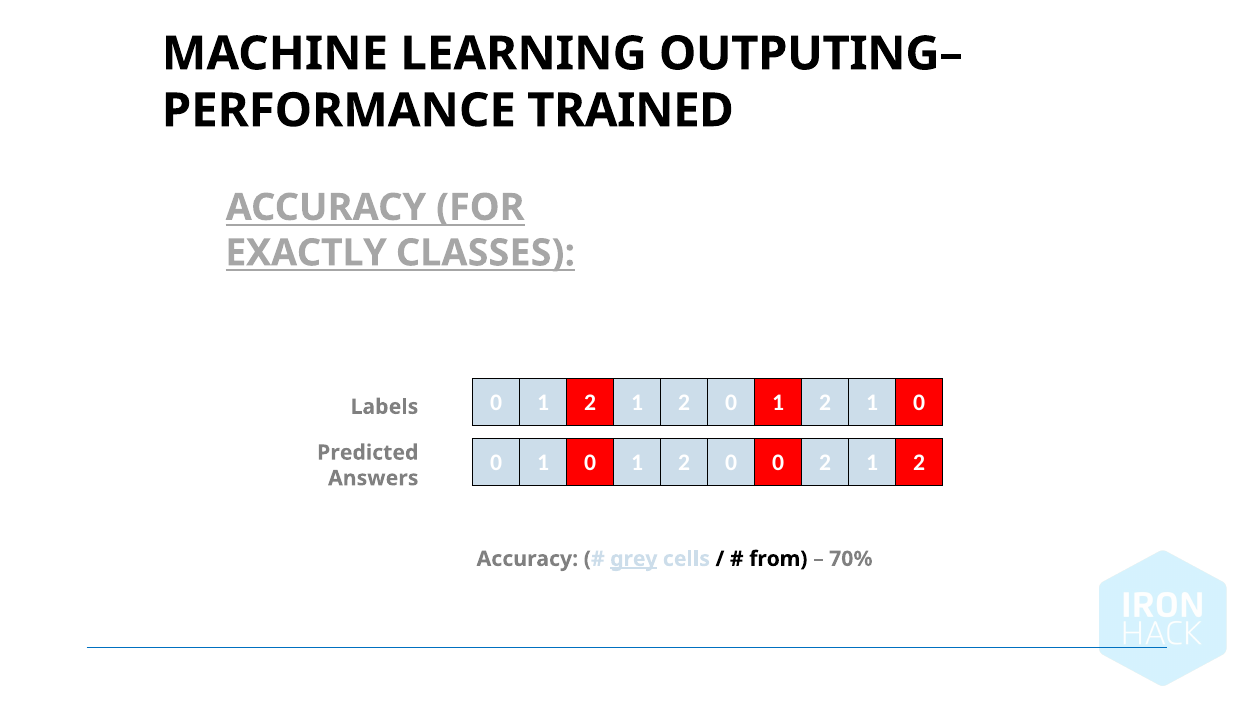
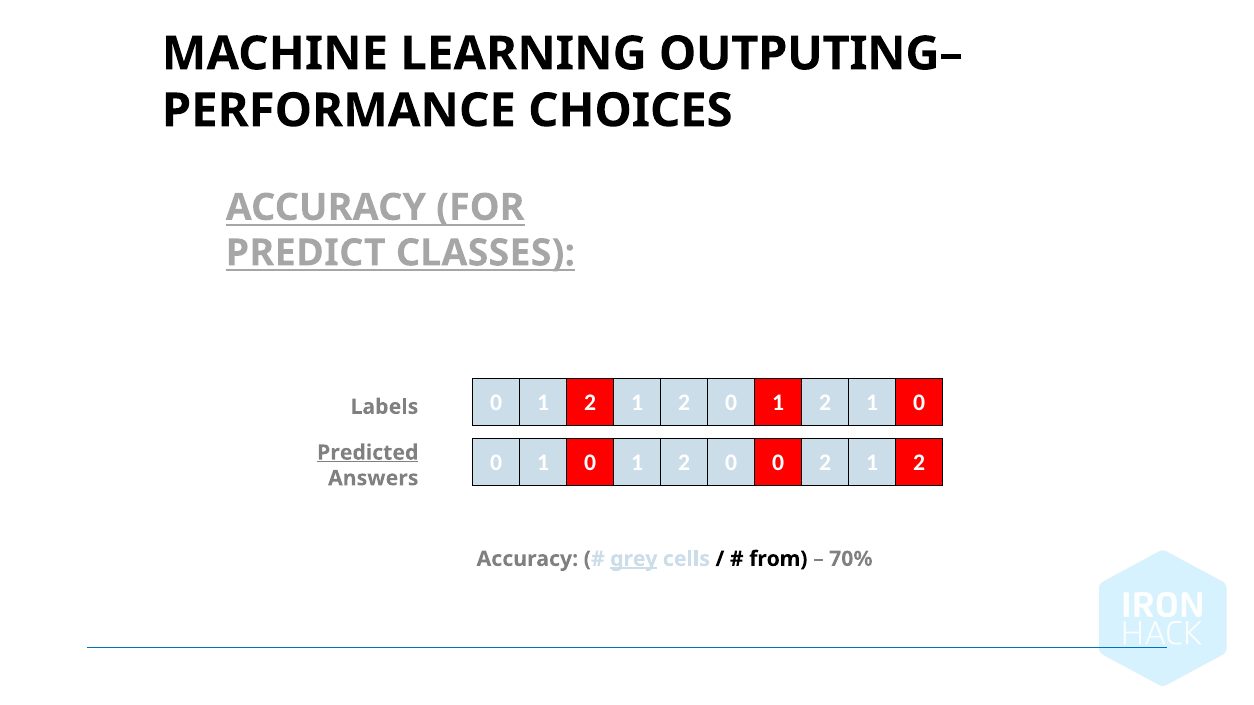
TRAINED: TRAINED -> CHOICES
EXACTLY: EXACTLY -> PREDICT
Predicted underline: none -> present
